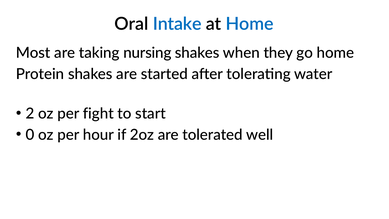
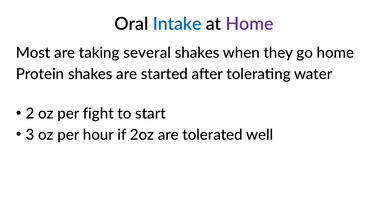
Home at (250, 24) colour: blue -> purple
nursing: nursing -> several
0: 0 -> 3
